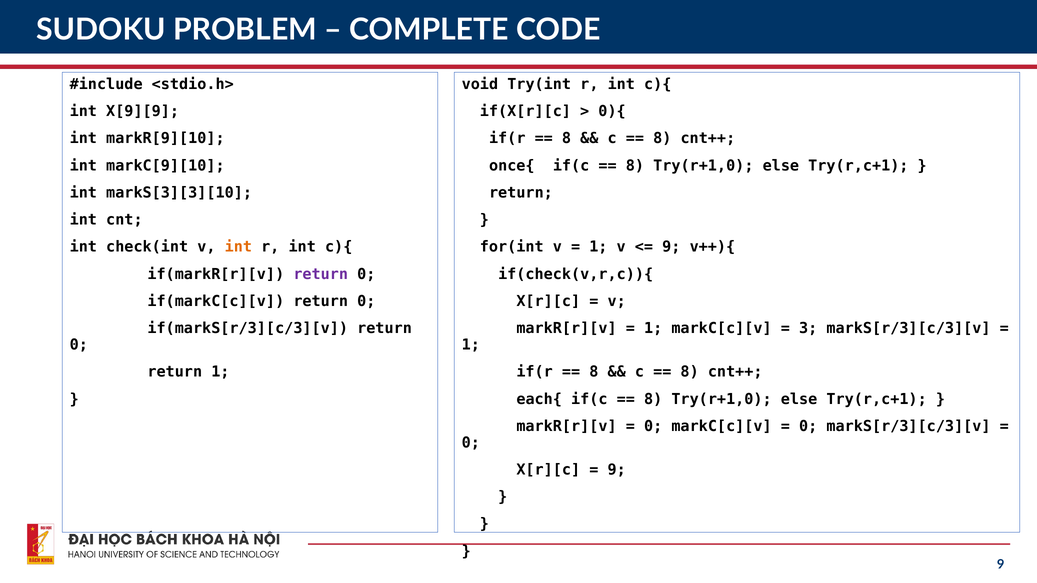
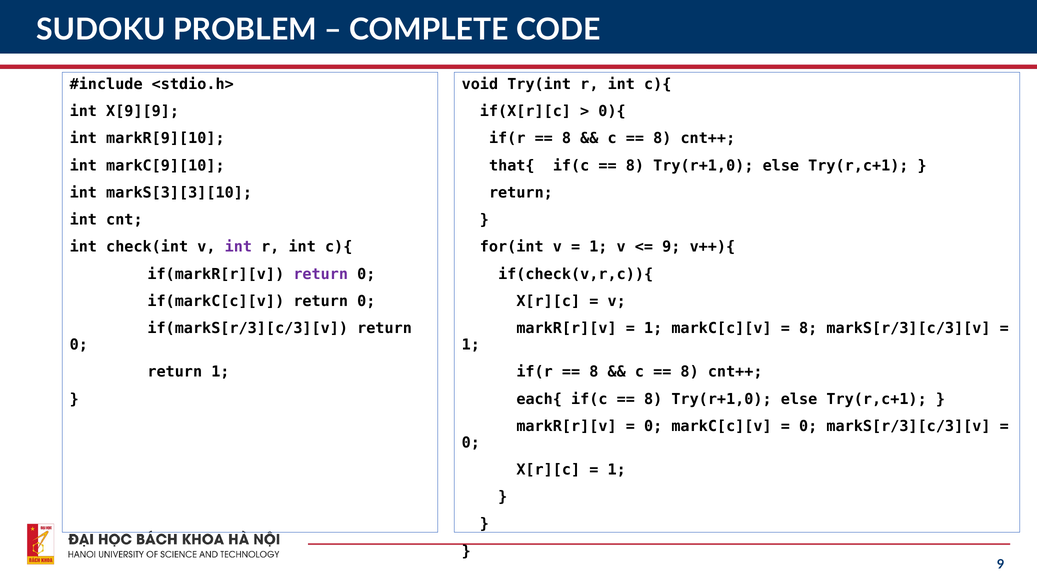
once{: once{ -> that{
int at (238, 247) colour: orange -> purple
3 at (808, 329): 3 -> 8
9 at (617, 470): 9 -> 1
